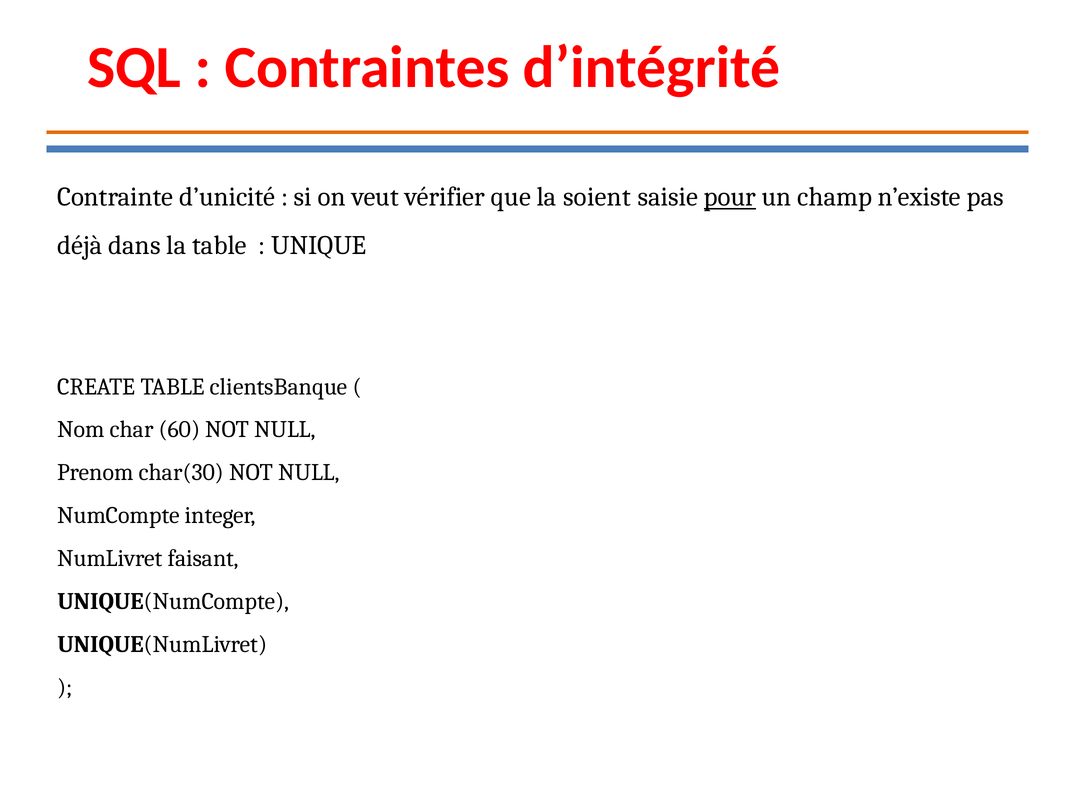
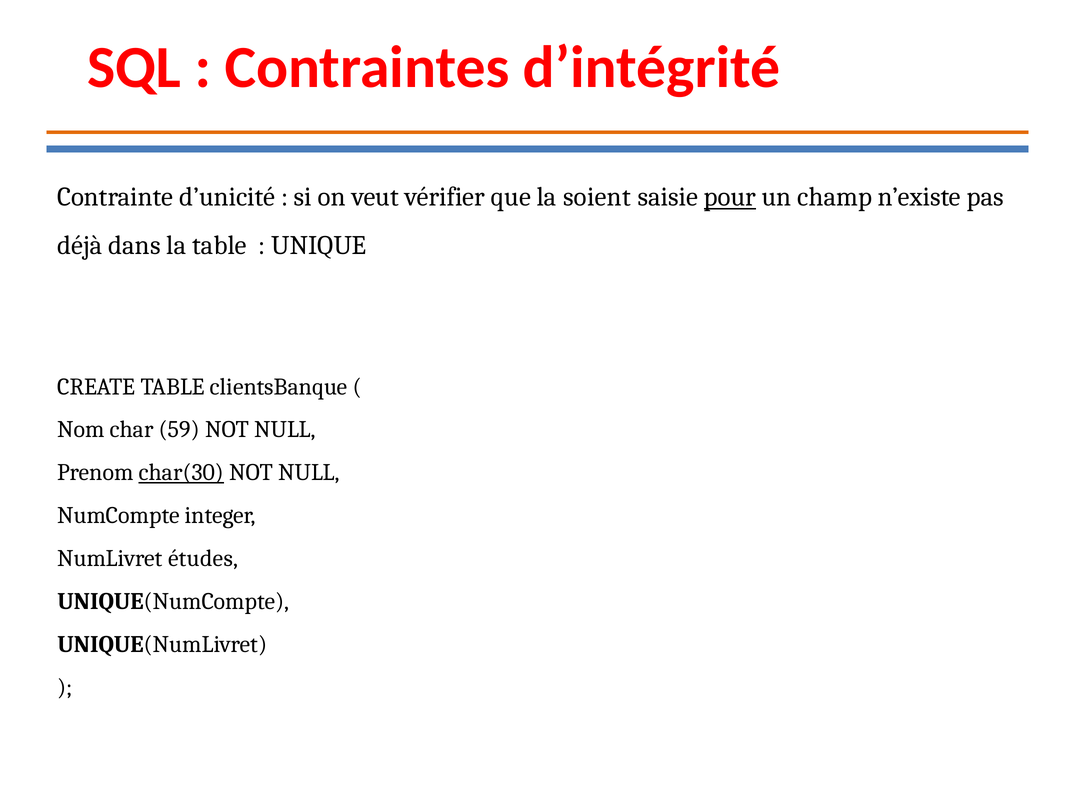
60: 60 -> 59
char(30 underline: none -> present
faisant: faisant -> études
